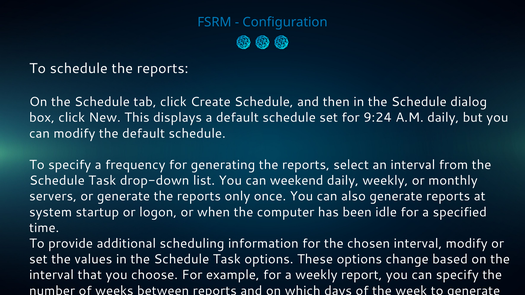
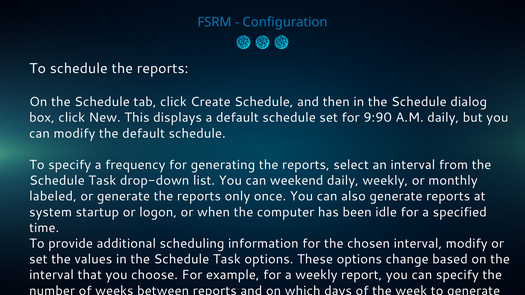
9:24: 9:24 -> 9:90
servers: servers -> labeled
